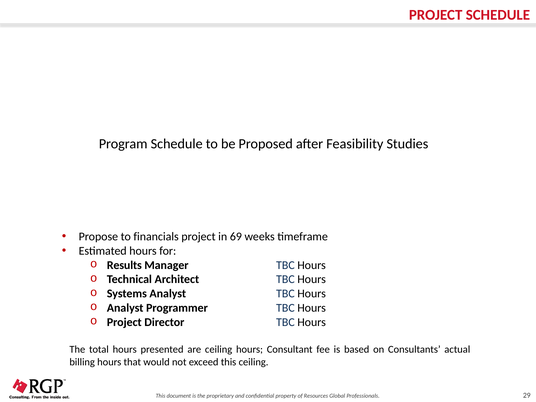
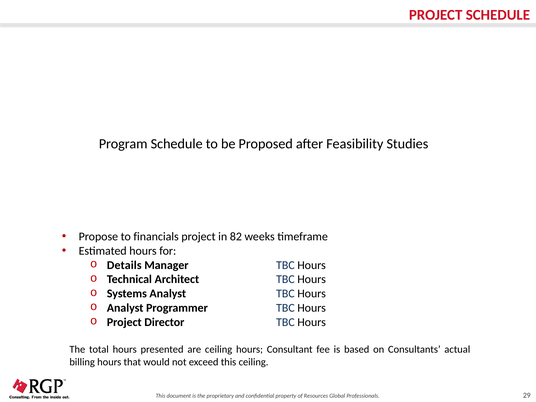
69: 69 -> 82
Results: Results -> Details
